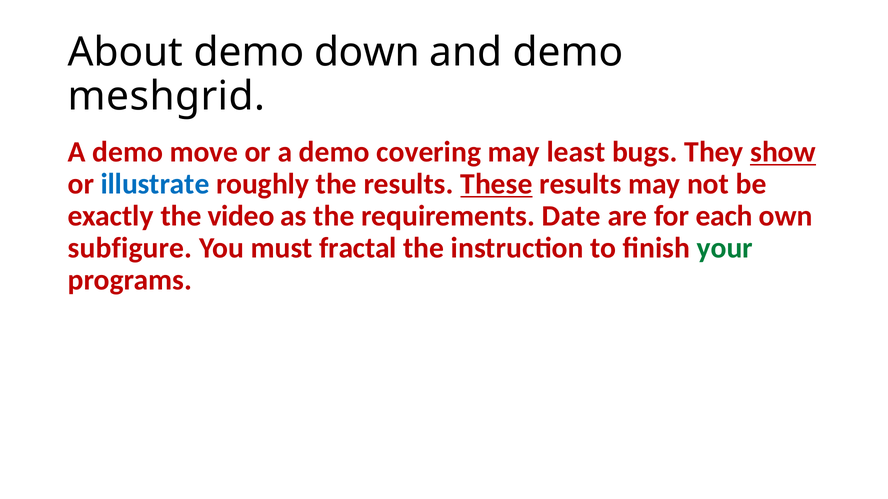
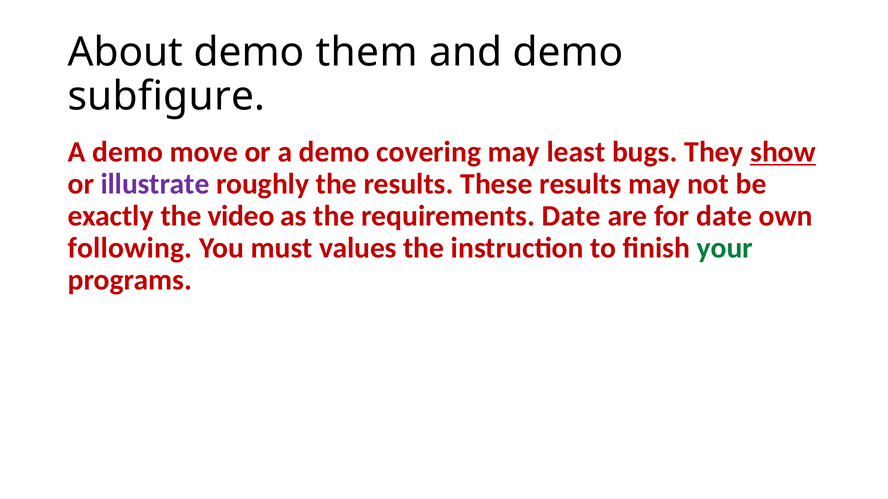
down: down -> them
meshgrid: meshgrid -> subfigure
illustrate colour: blue -> purple
These underline: present -> none
for each: each -> date
subfigure: subfigure -> following
fractal: fractal -> values
